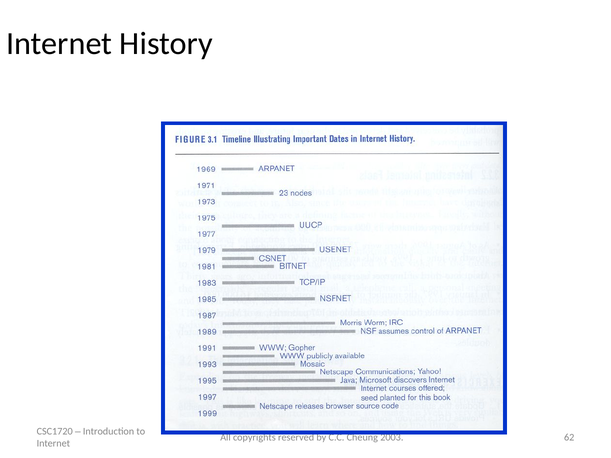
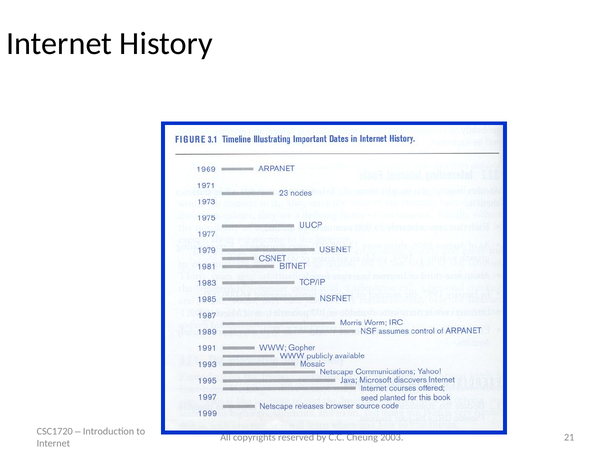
62: 62 -> 21
